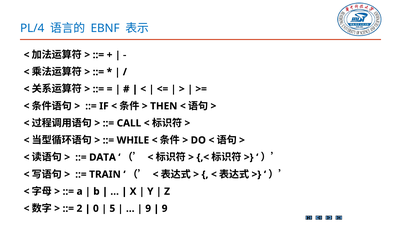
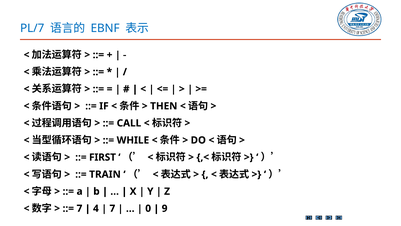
PL/4: PL/4 -> PL/7
DATA: DATA -> FIRST
2 at (79, 208): 2 -> 7
0: 0 -> 4
5 at (112, 208): 5 -> 7
9 at (148, 208): 9 -> 0
